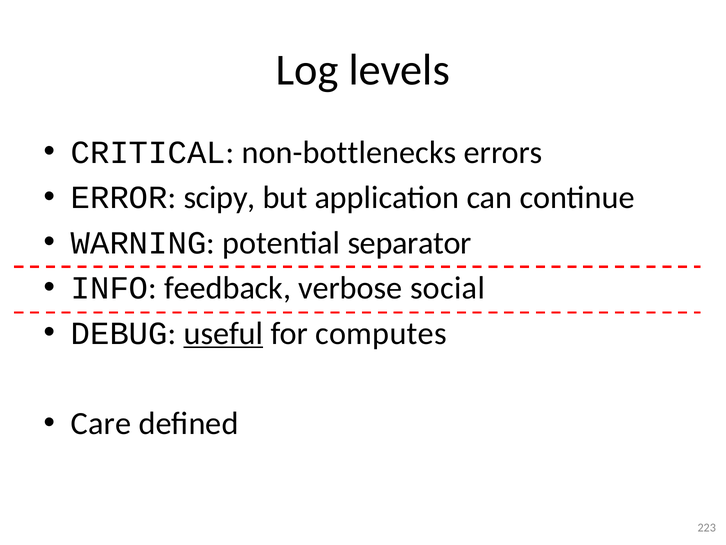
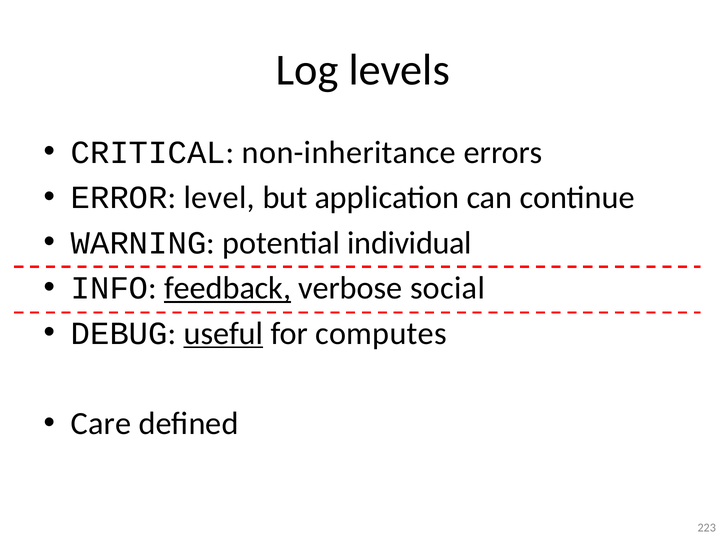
non-bottlenecks: non-bottlenecks -> non-inheritance
scipy: scipy -> level
separator: separator -> individual
feedback underline: none -> present
